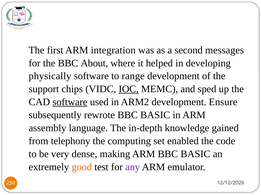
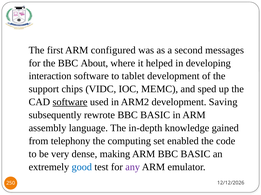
integration: integration -> configured
physically: physically -> interaction
range: range -> tablet
IOC underline: present -> none
Ensure: Ensure -> Saving
good colour: orange -> blue
